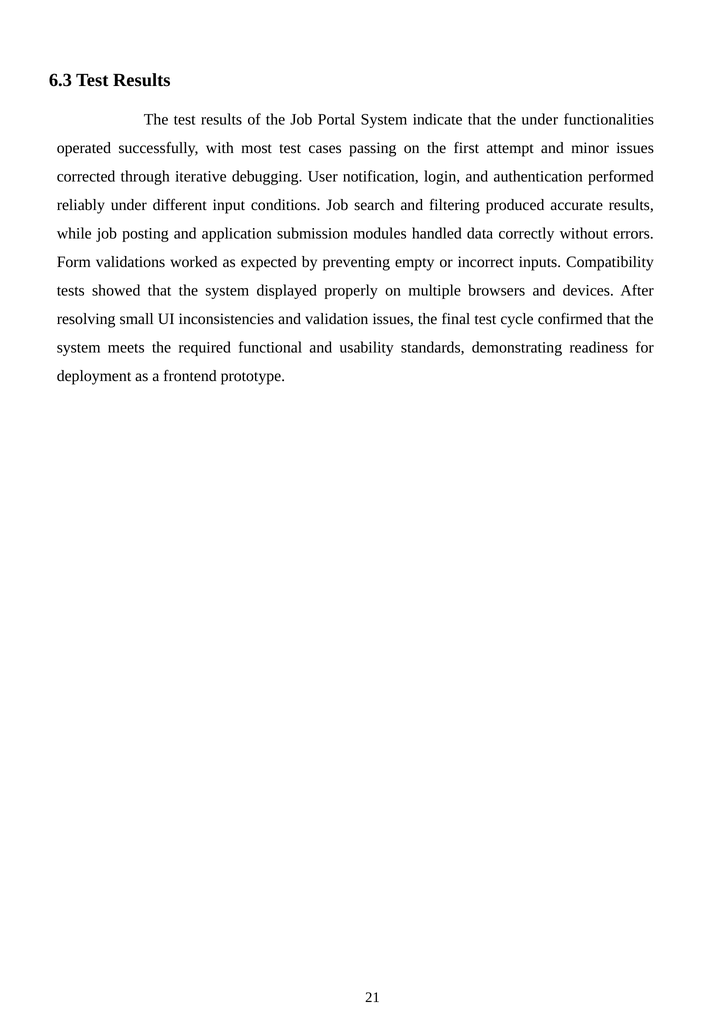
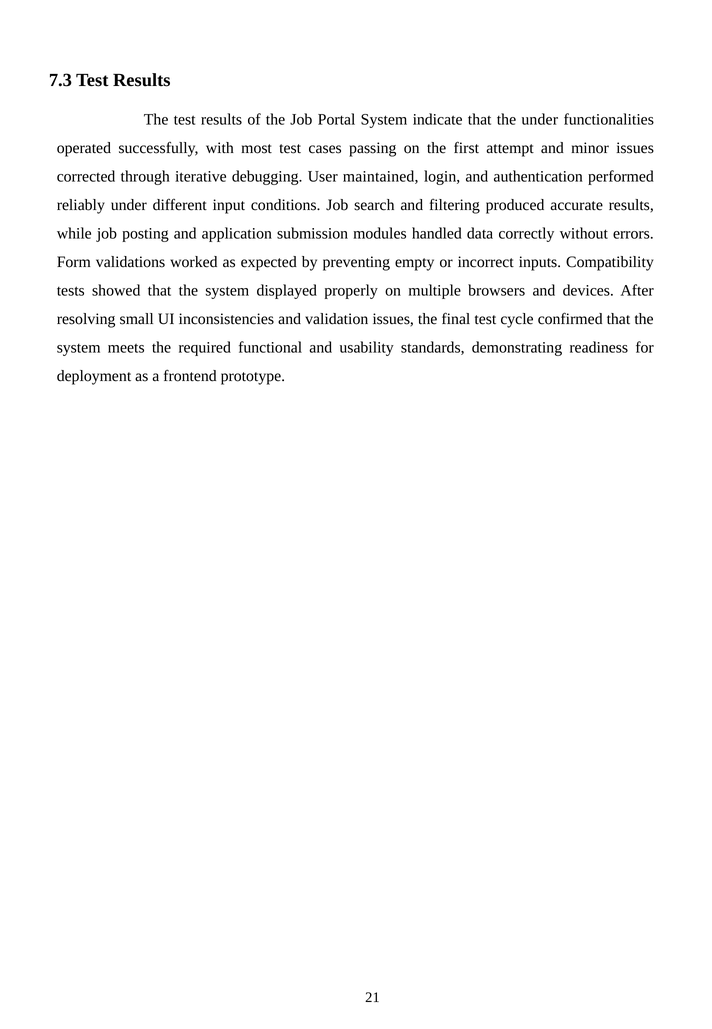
6.3: 6.3 -> 7.3
notification: notification -> maintained
